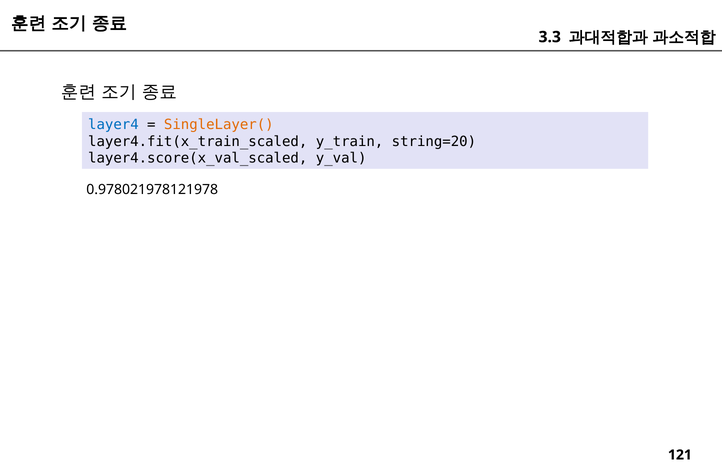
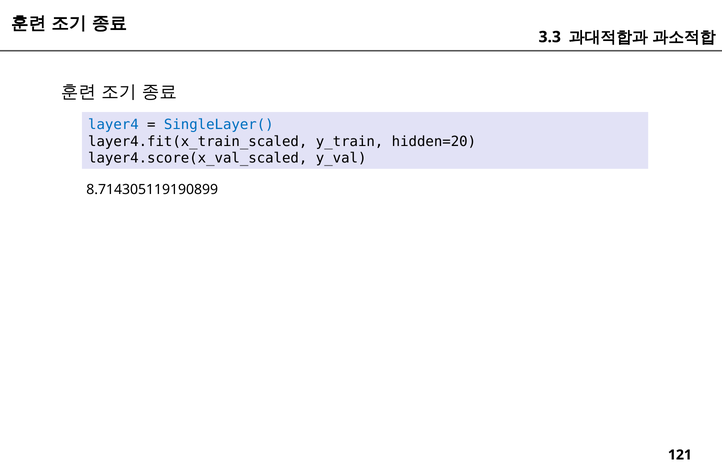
SingleLayer( colour: orange -> blue
string=20: string=20 -> hidden=20
0.978021978121978: 0.978021978121978 -> 8.714305119190899
